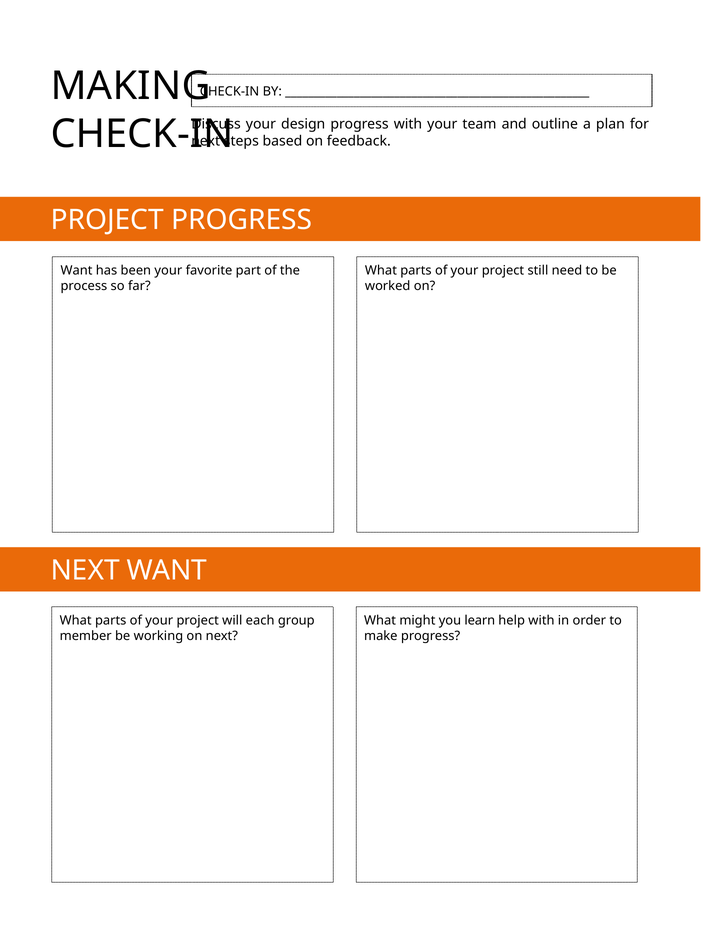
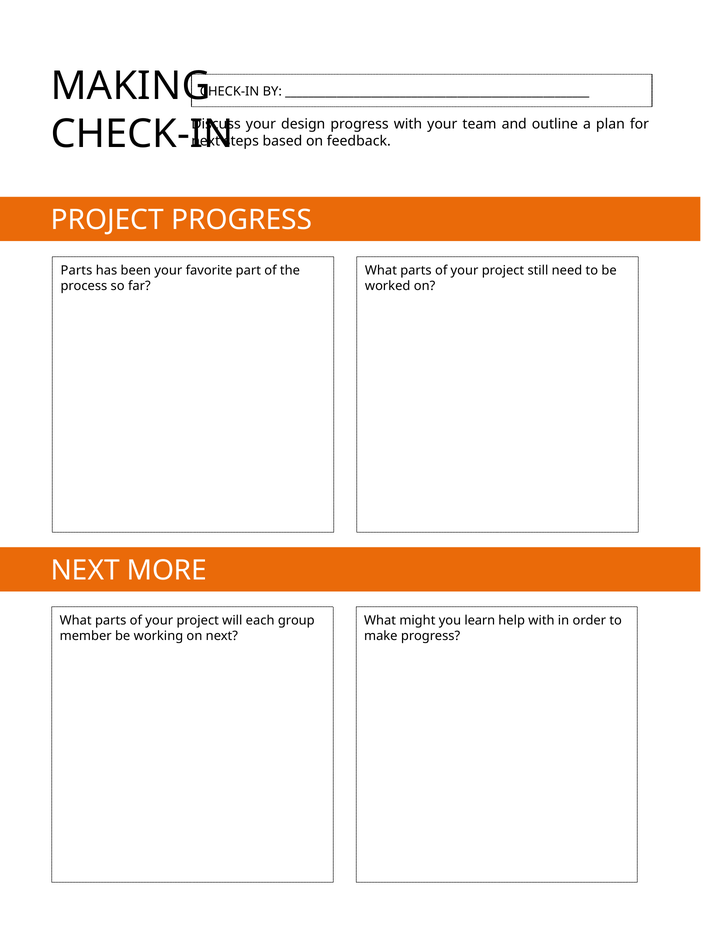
Want at (77, 270): Want -> Parts
NEXT WANT: WANT -> MORE
